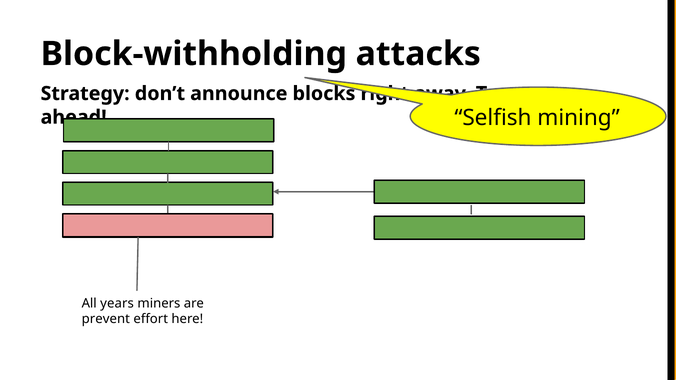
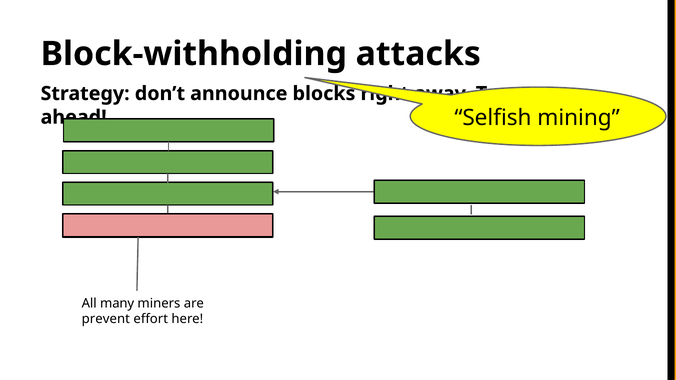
years: years -> many
